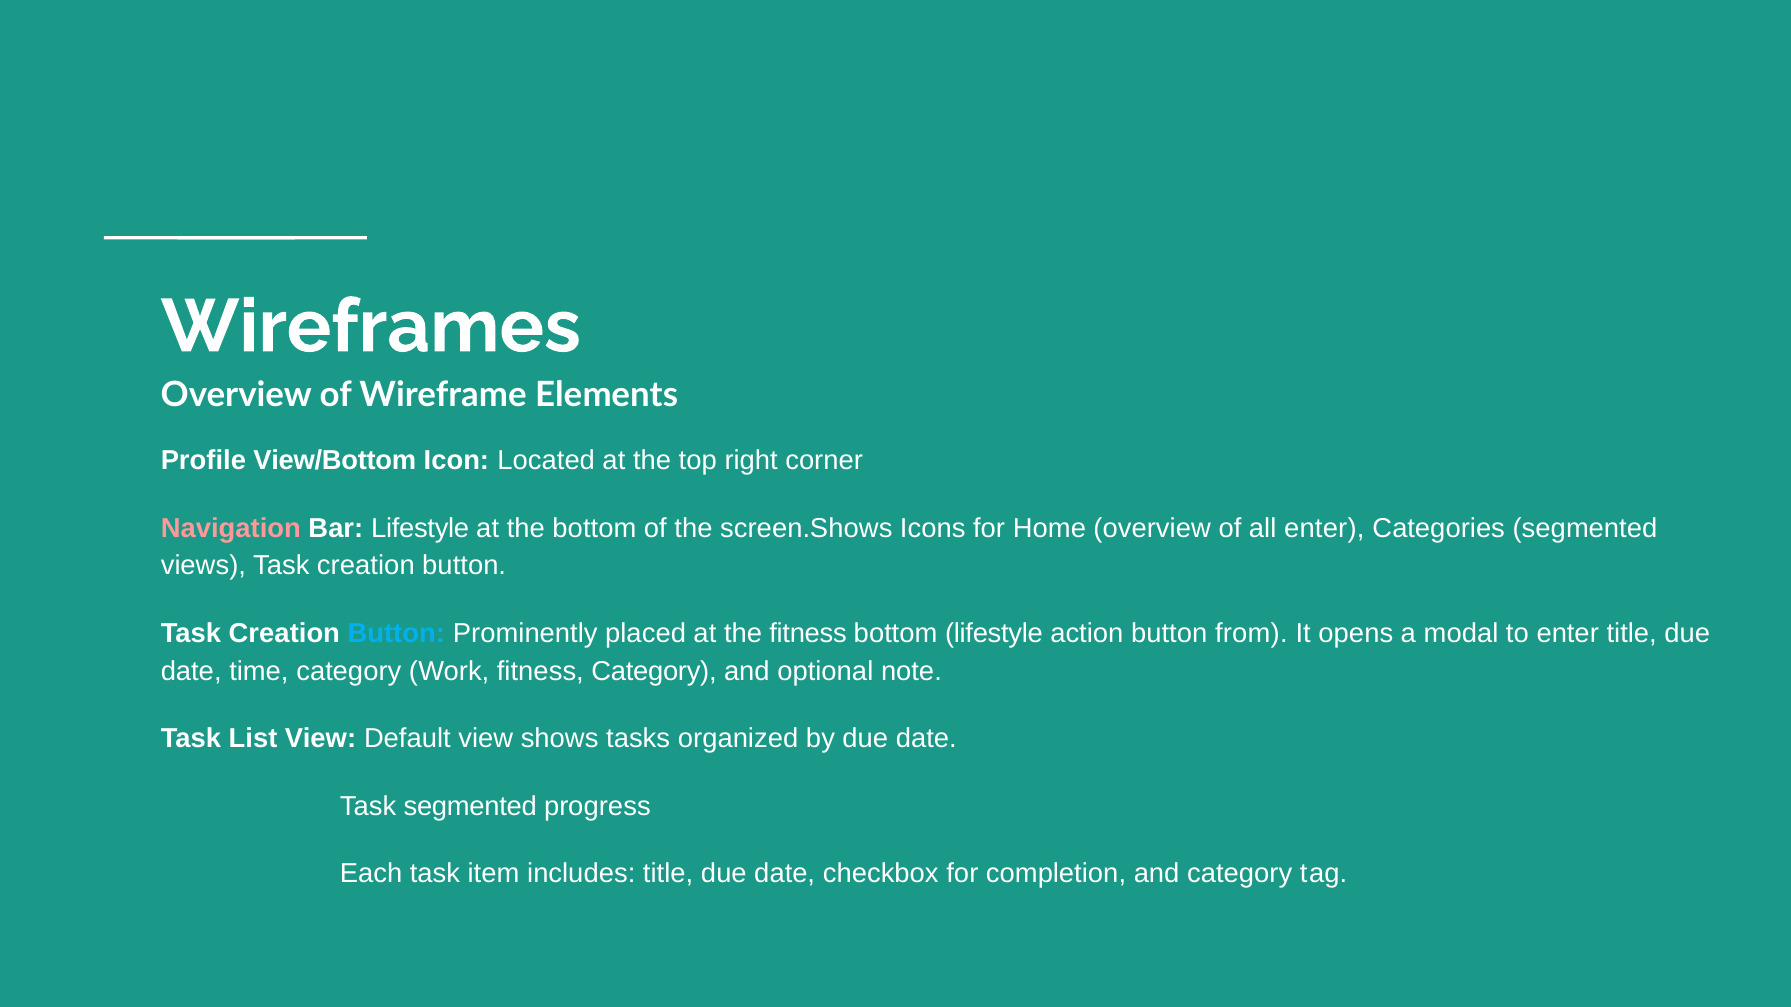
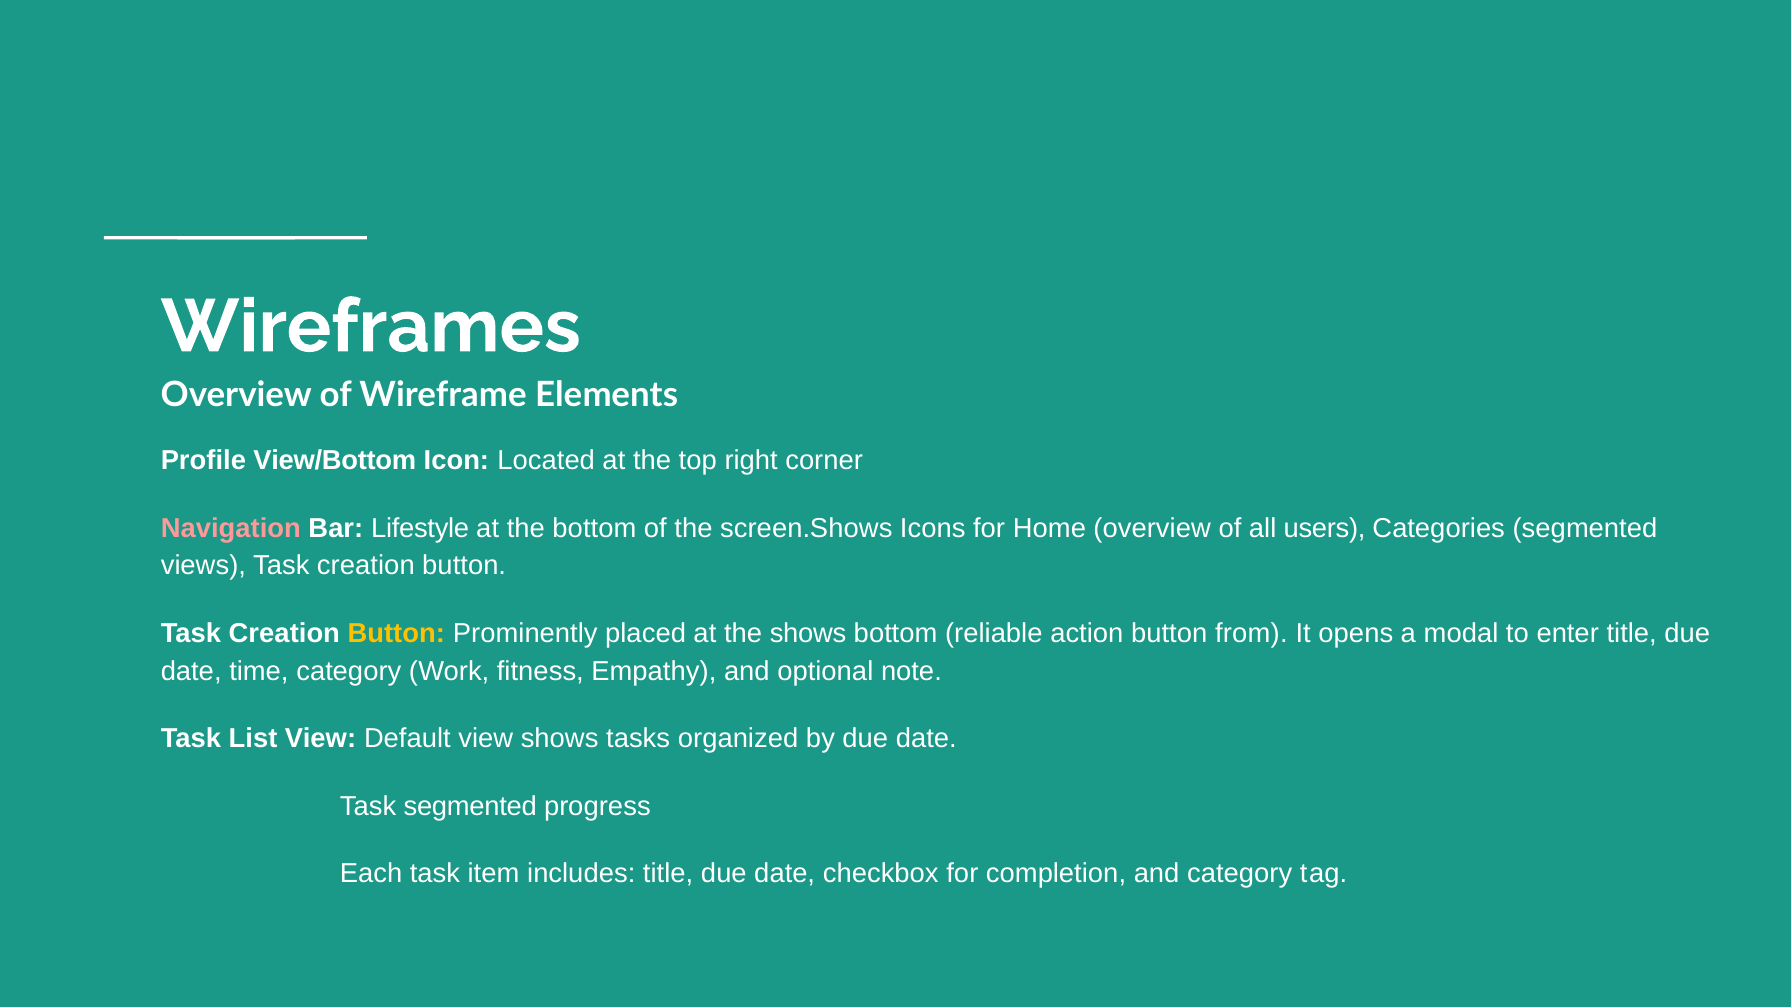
all enter: enter -> users
Button at (396, 634) colour: light blue -> yellow
the fitness: fitness -> shows
bottom lifestyle: lifestyle -> reliable
fitness Category: Category -> Empathy
